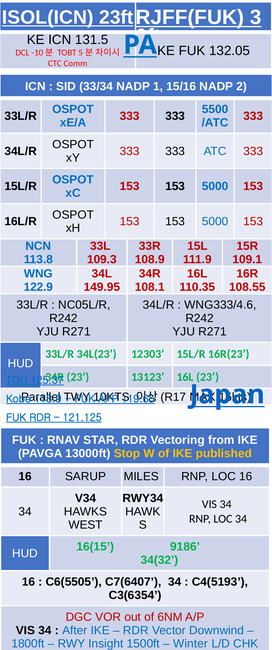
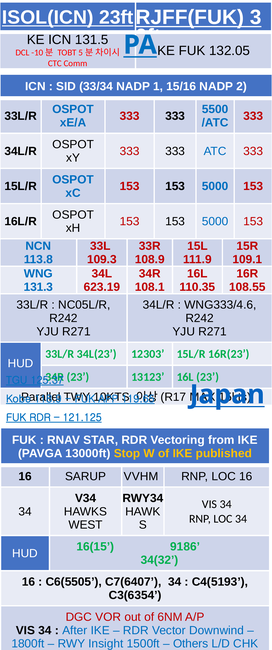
122.9: 122.9 -> 131.3
149.95: 149.95 -> 623.19
MILES: MILES -> VVHM
Winter: Winter -> Others
